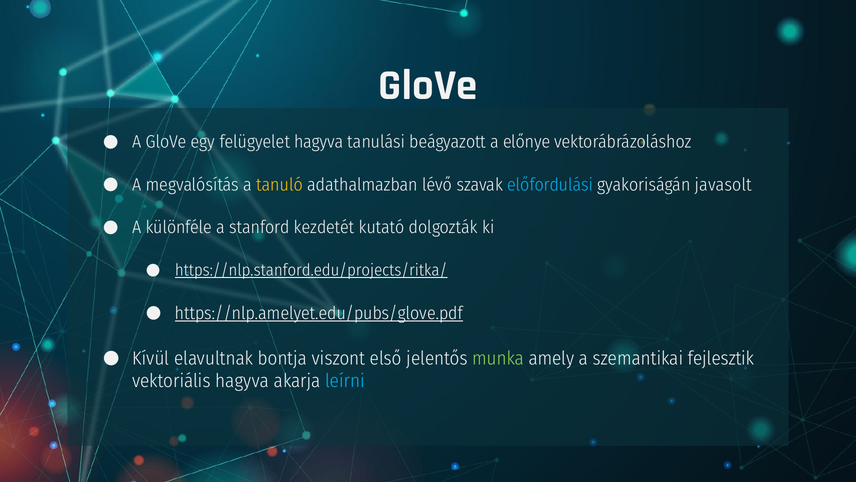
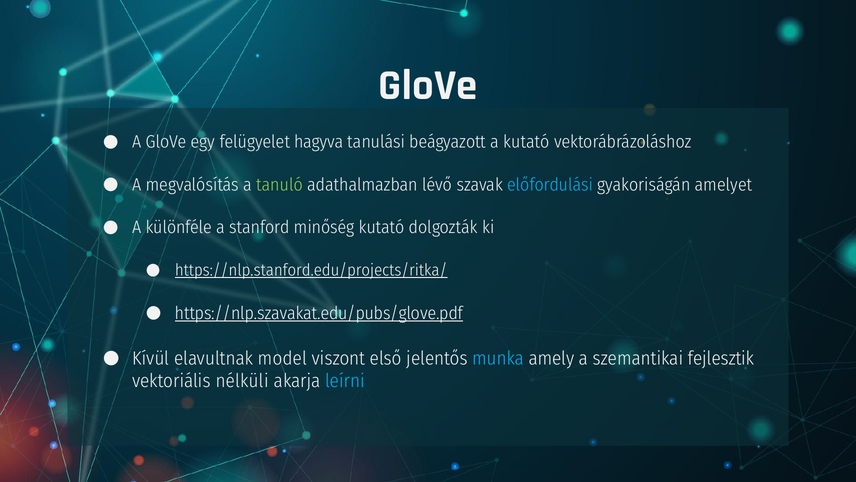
a előnye: előnye -> kutató
tanuló colour: yellow -> light green
javasolt: javasolt -> amelyet
kezdetét: kezdetét -> minőség
https://nlp.amelyet.edu/pubs/glove.pdf: https://nlp.amelyet.edu/pubs/glove.pdf -> https://nlp.szavakat.edu/pubs/glove.pdf
bontja: bontja -> model
munka colour: light green -> light blue
vektoriális hagyva: hagyva -> nélküli
